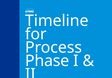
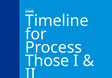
Phase: Phase -> Those
